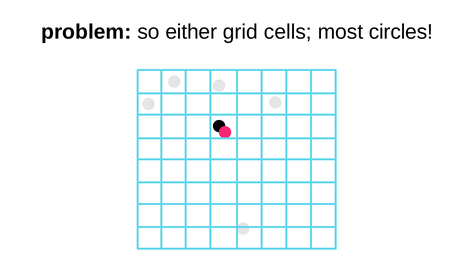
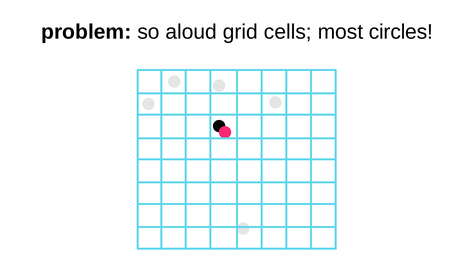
either: either -> aloud
